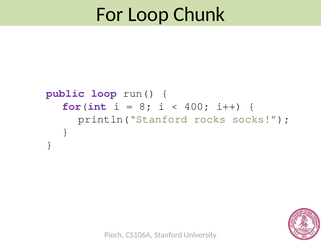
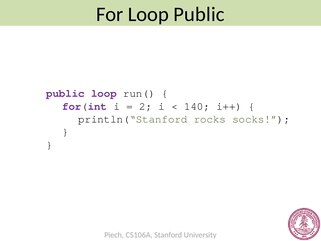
Loop Chunk: Chunk -> Public
8: 8 -> 2
400: 400 -> 140
